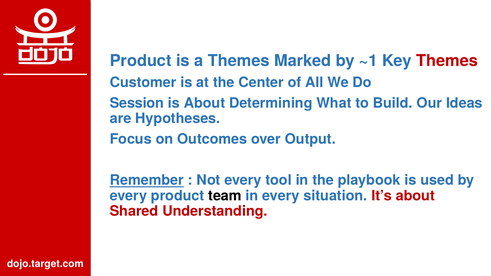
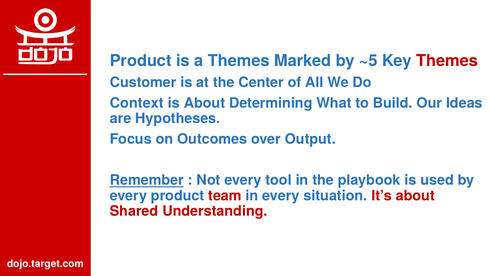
~1: ~1 -> ~5
Session: Session -> Context
team colour: black -> red
